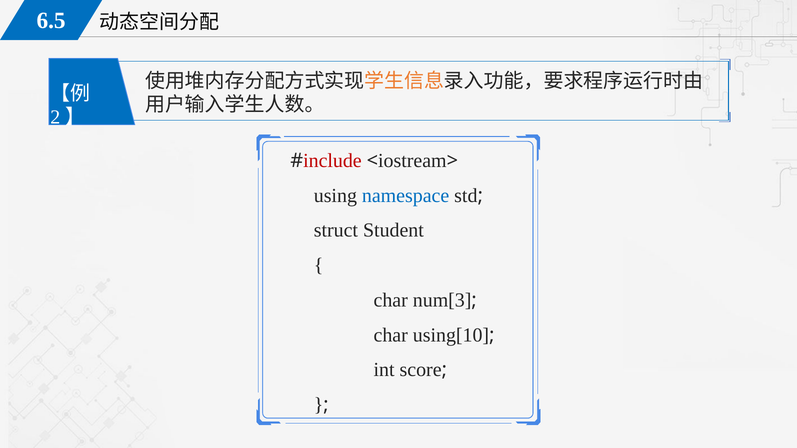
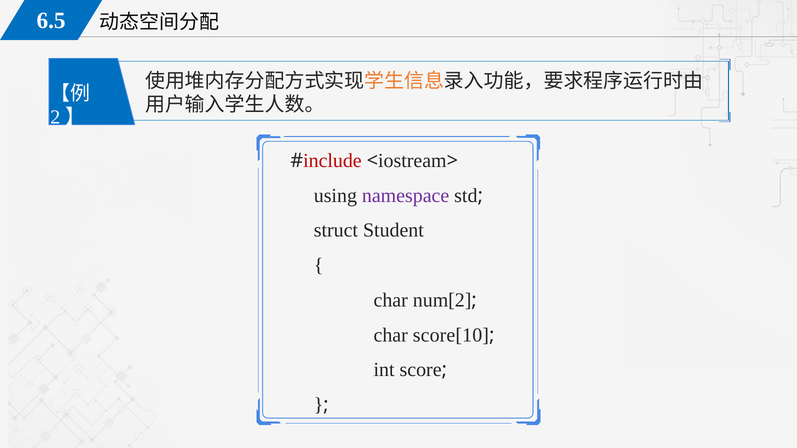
namespace colour: blue -> purple
num[3: num[3 -> num[2
using[10: using[10 -> score[10
